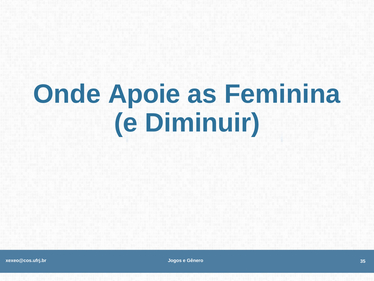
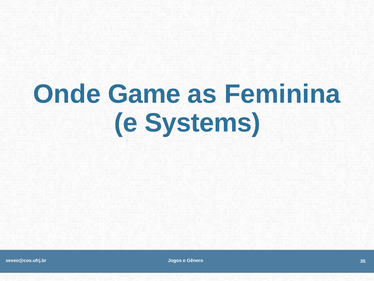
Apoie: Apoie -> Game
Diminuir: Diminuir -> Systems
